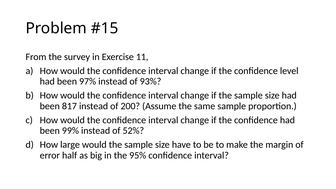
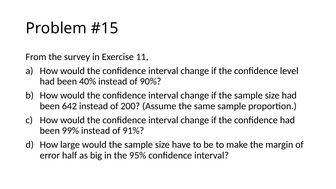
97%: 97% -> 40%
93%: 93% -> 90%
817: 817 -> 642
52%: 52% -> 91%
